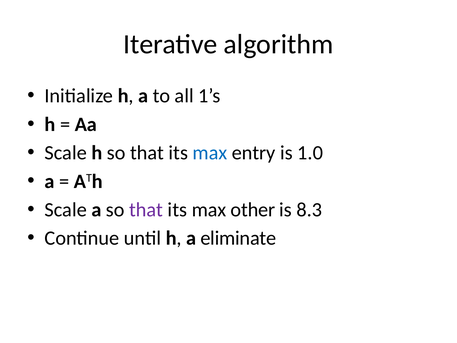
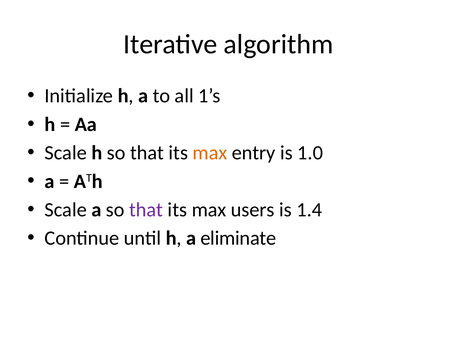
max at (210, 153) colour: blue -> orange
other: other -> users
8.3: 8.3 -> 1.4
